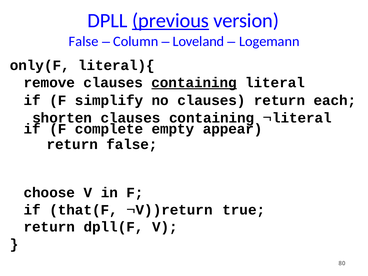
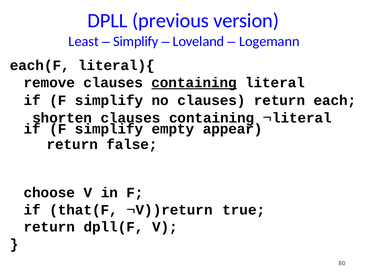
previous underline: present -> none
False at (84, 41): False -> Least
Column at (136, 41): Column -> Simplify
only(F: only(F -> each(F
complete at (109, 129): complete -> simplify
